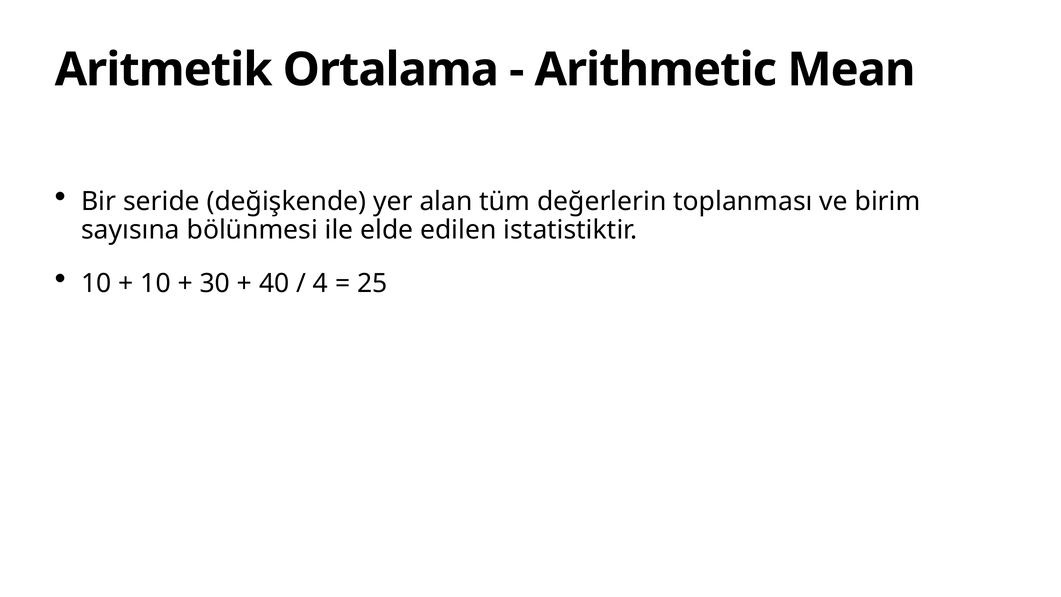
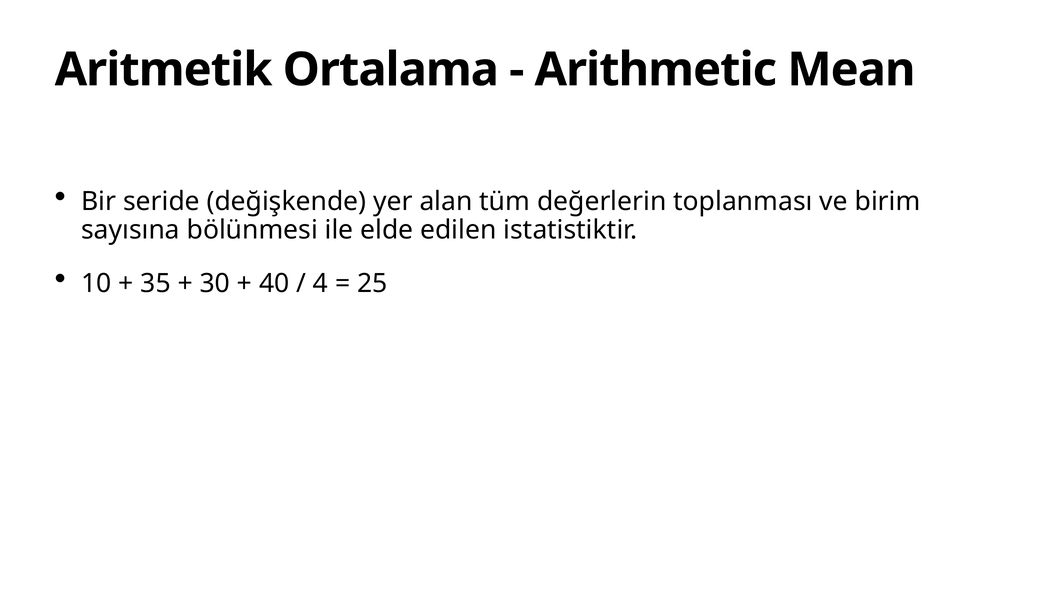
10 at (156, 283): 10 -> 35
